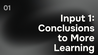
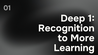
Input: Input -> Deep
Conclusions: Conclusions -> Recognition
